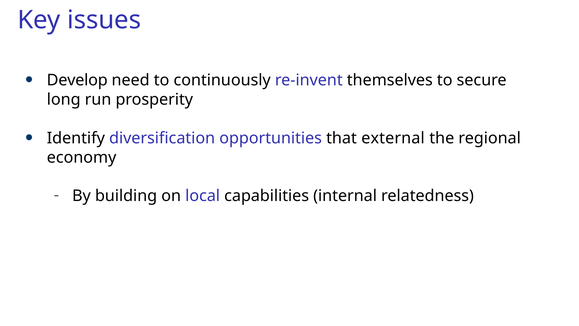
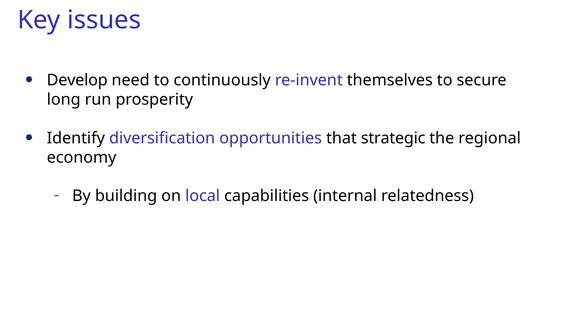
external: external -> strategic
